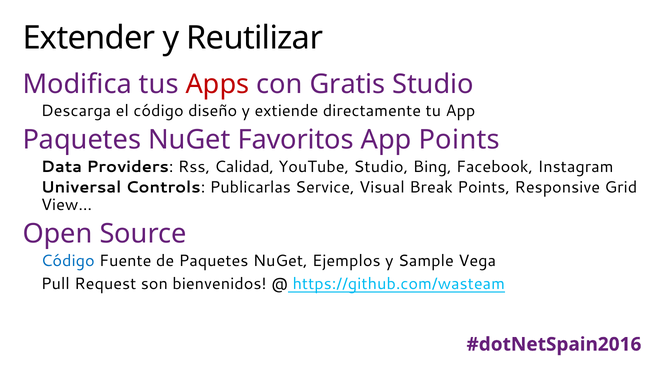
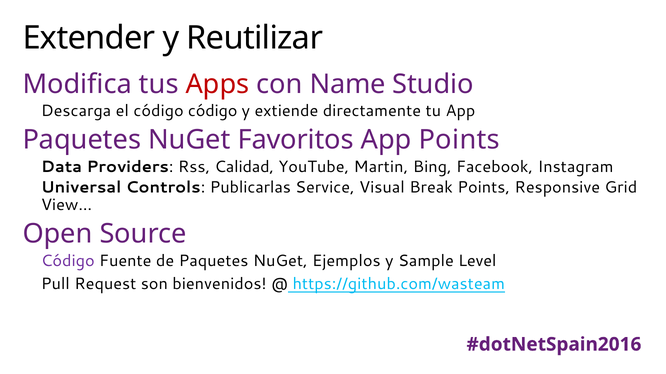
Gratis: Gratis -> Name
código diseño: diseño -> código
YouTube Studio: Studio -> Martin
Código at (68, 261) colour: blue -> purple
Vega: Vega -> Level
